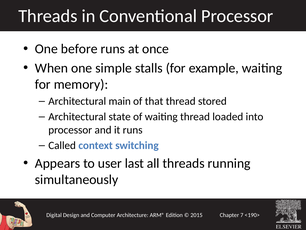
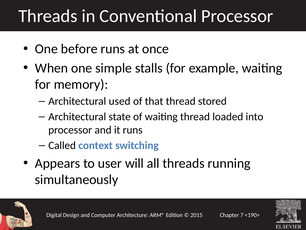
main: main -> used
last: last -> will
